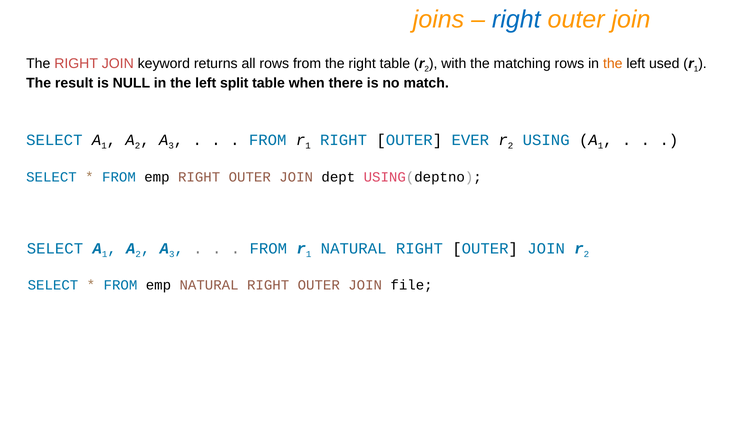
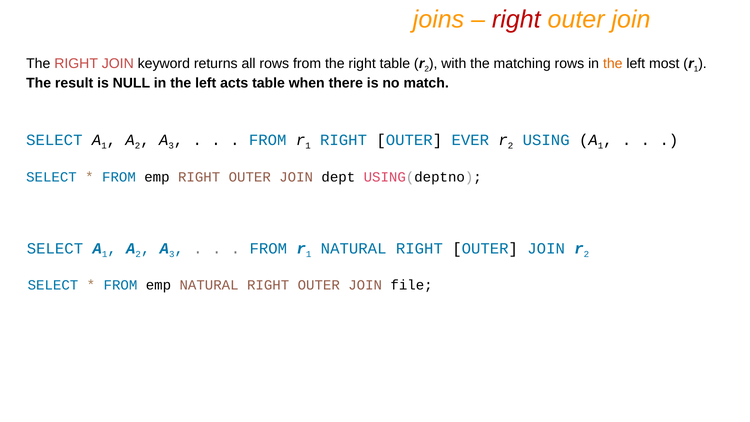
right at (516, 20) colour: blue -> red
used: used -> most
split: split -> acts
